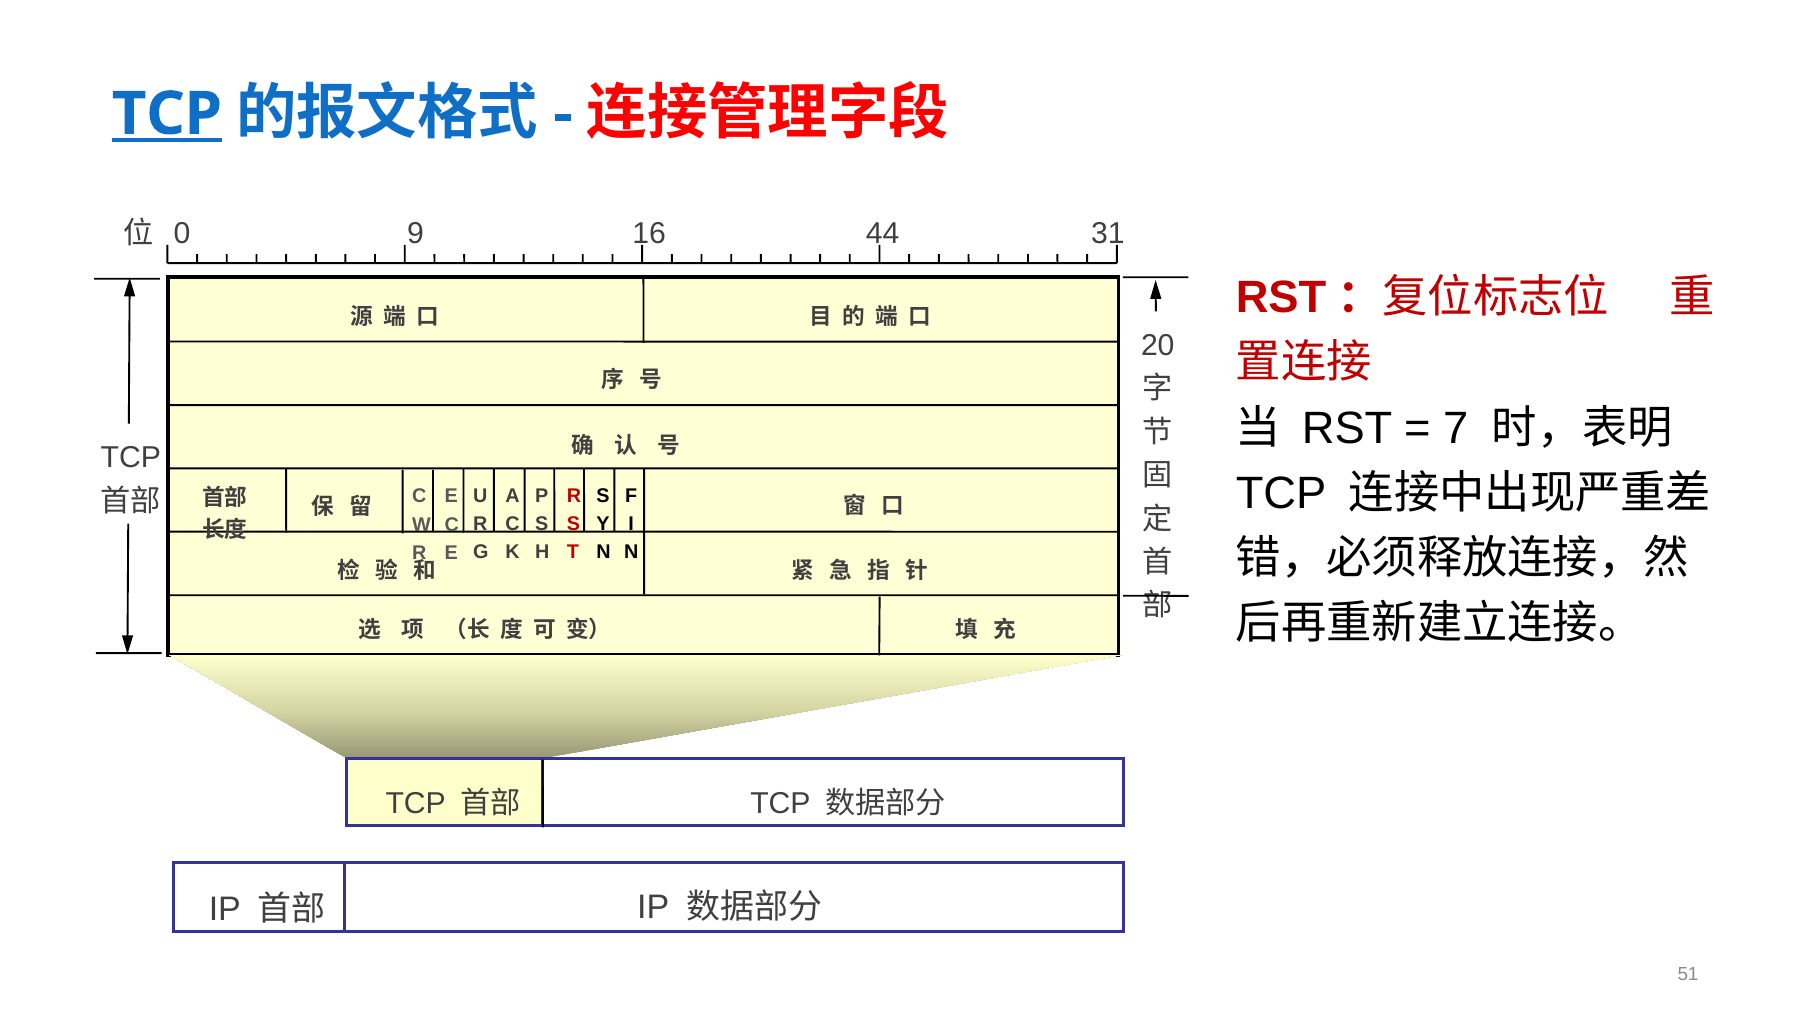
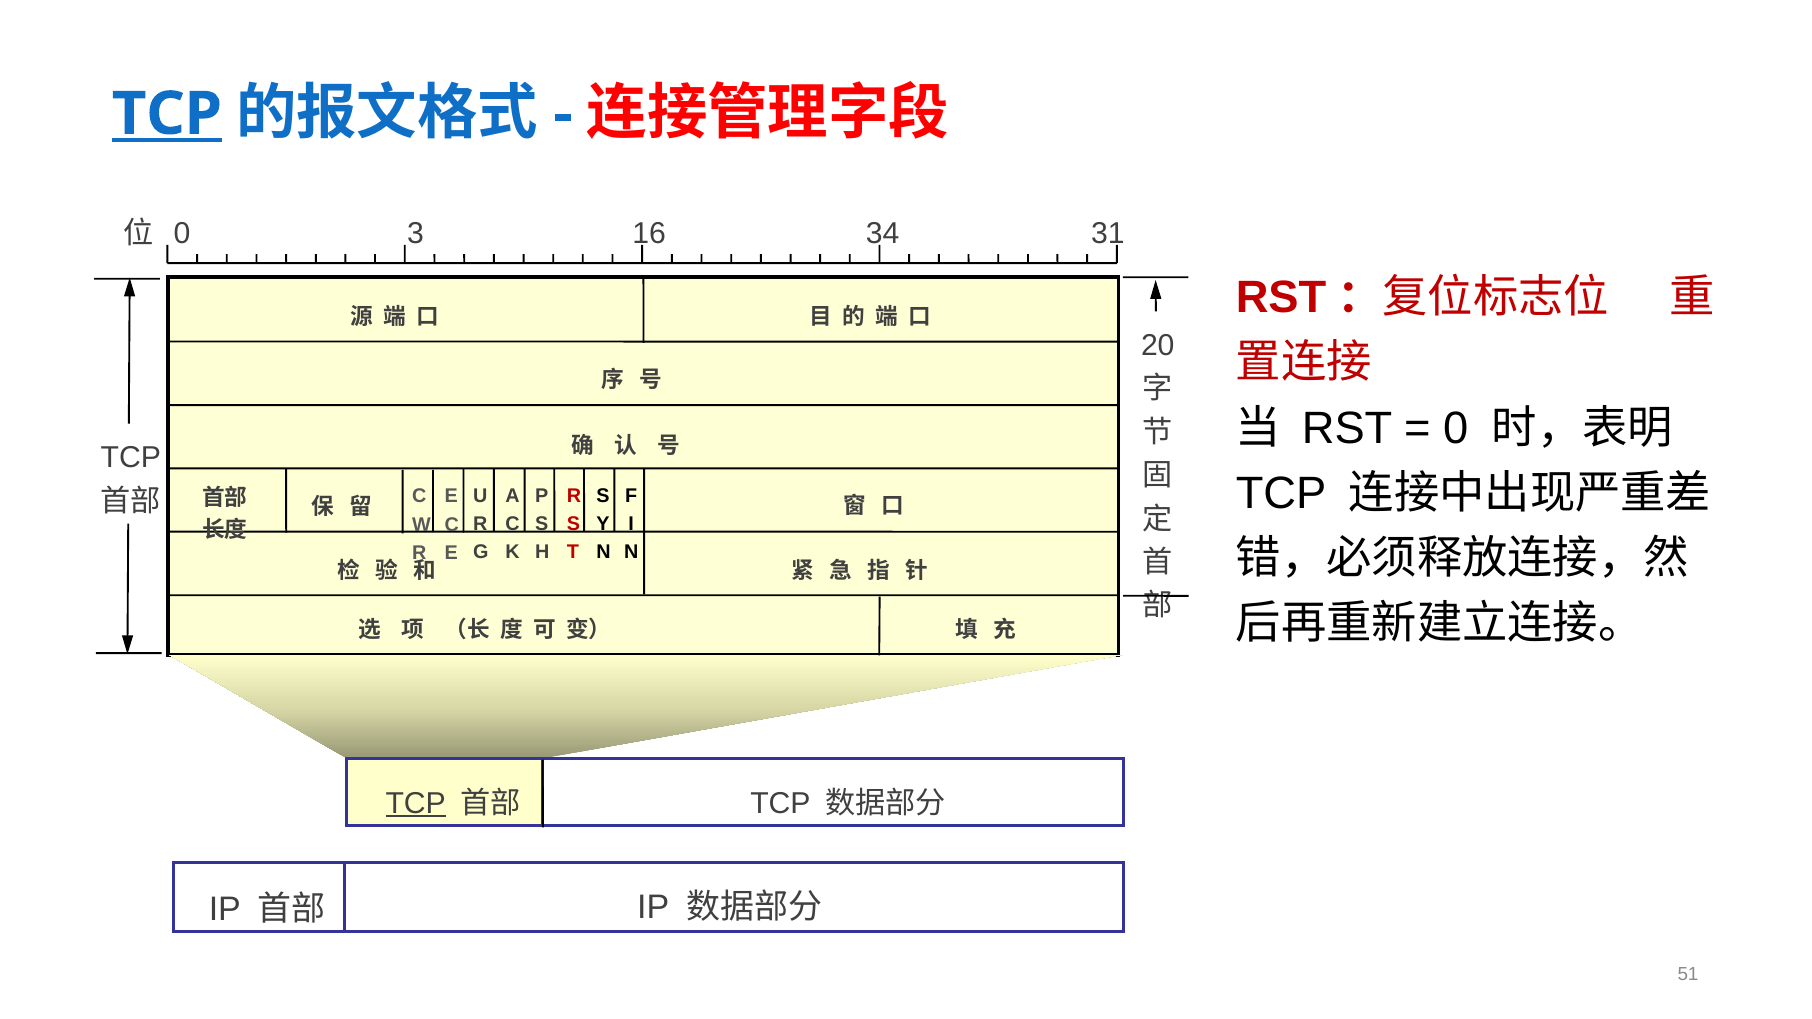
9: 9 -> 3
44: 44 -> 34
7 at (1456, 428): 7 -> 0
TCP at (416, 803) underline: none -> present
